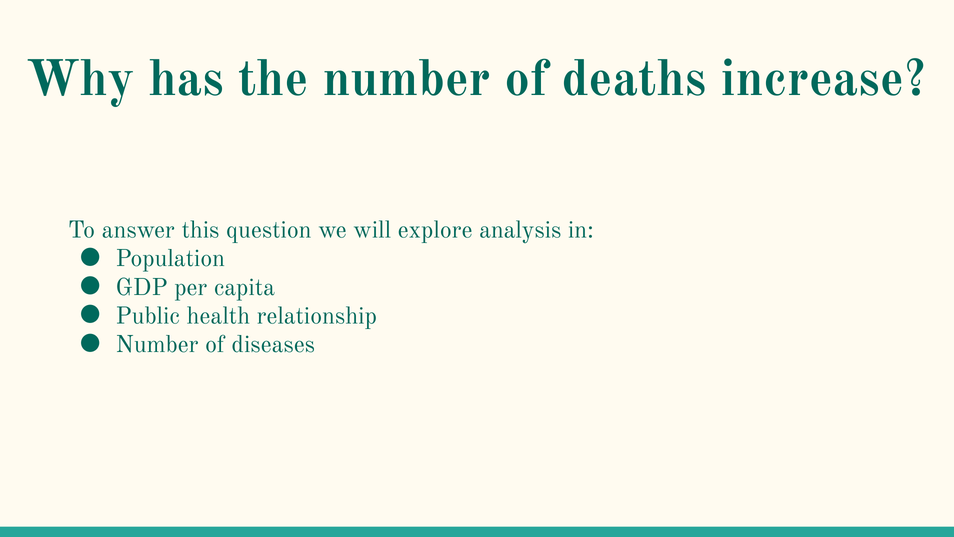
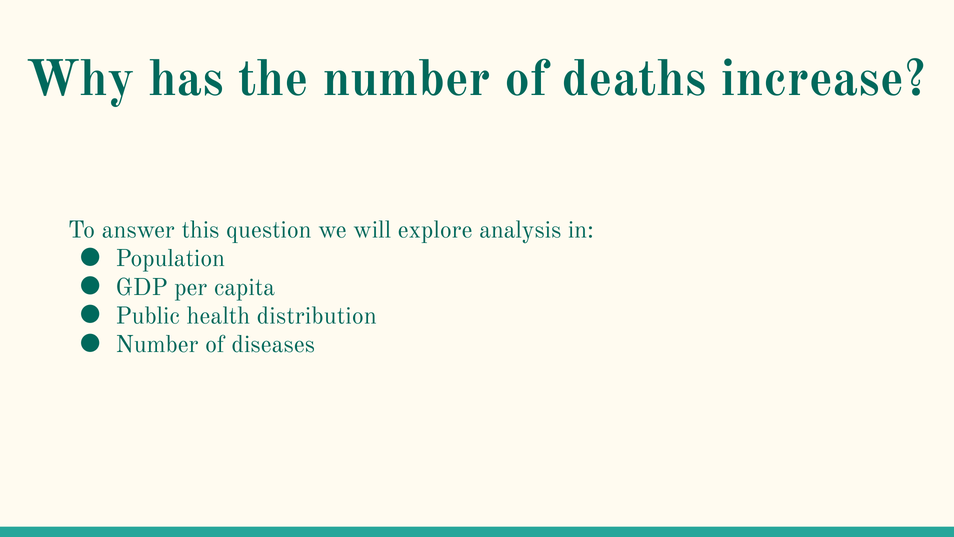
relationship: relationship -> distribution
